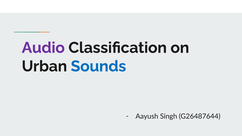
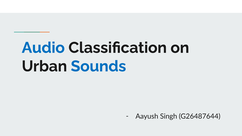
Audio colour: purple -> blue
